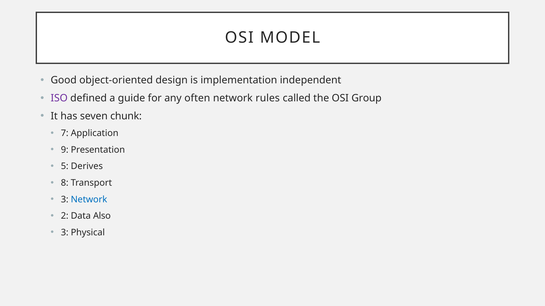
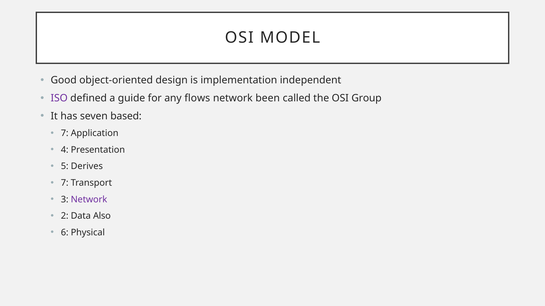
often: often -> flows
rules: rules -> been
chunk: chunk -> based
9: 9 -> 4
8 at (65, 183): 8 -> 7
Network at (89, 200) colour: blue -> purple
3 at (65, 233): 3 -> 6
